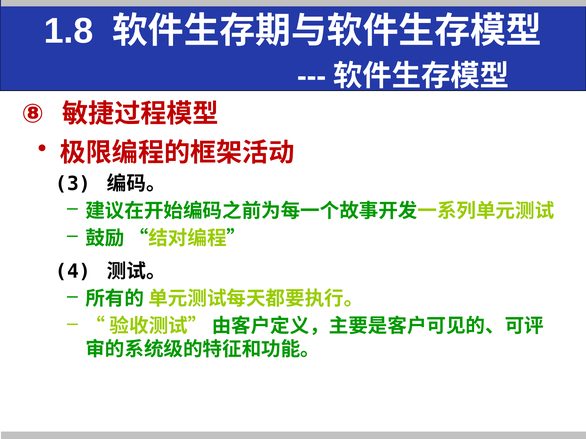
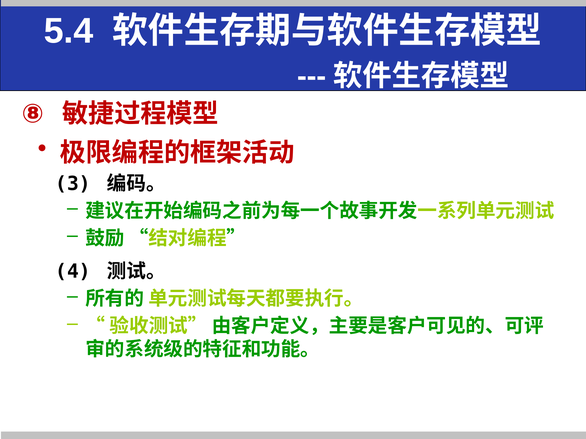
1.8: 1.8 -> 5.4
